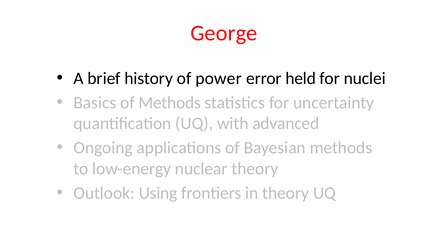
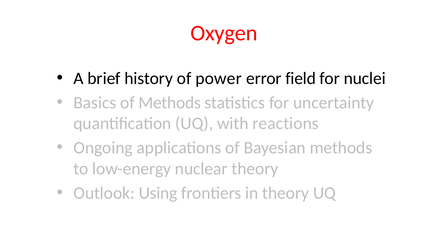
George: George -> Oxygen
held: held -> field
advanced: advanced -> reactions
